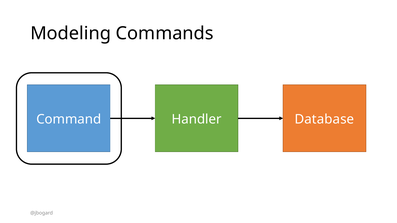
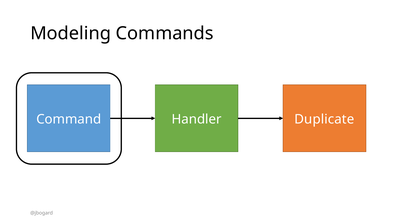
Database: Database -> Duplicate
